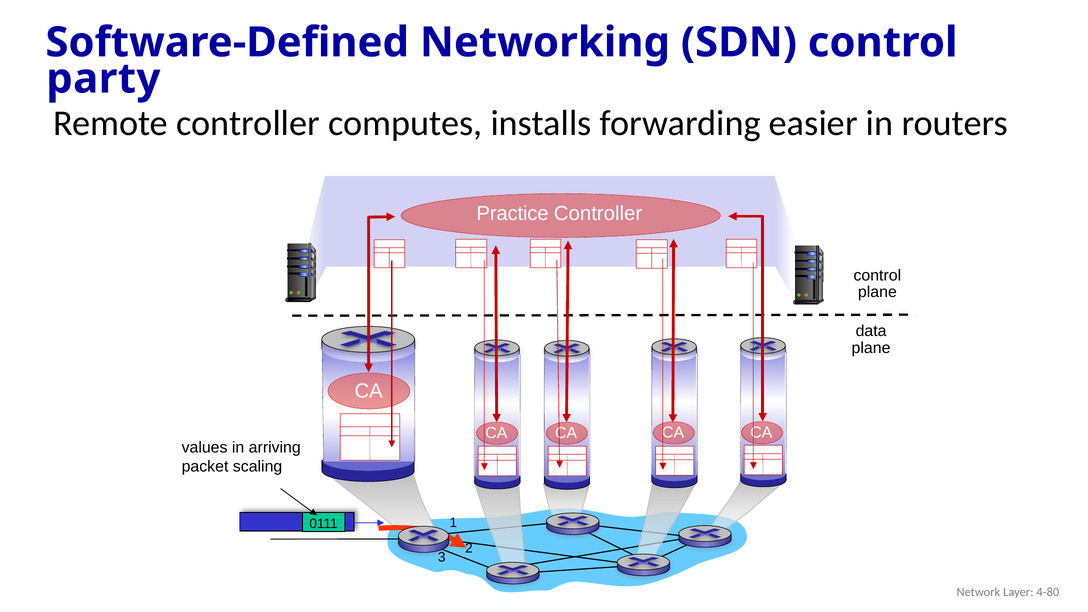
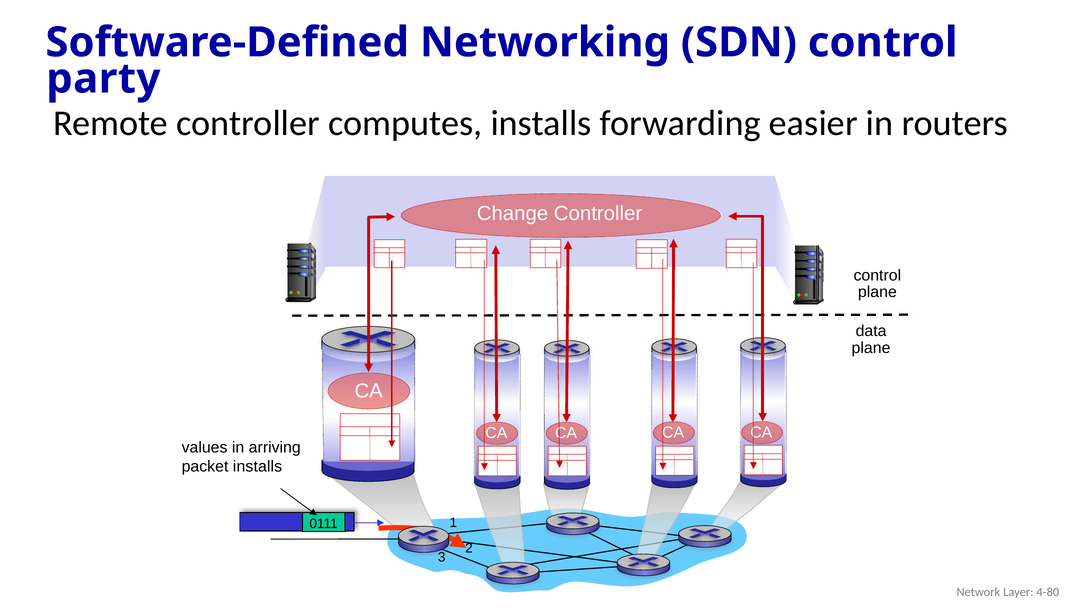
Practice: Practice -> Change
packet scaling: scaling -> installs
